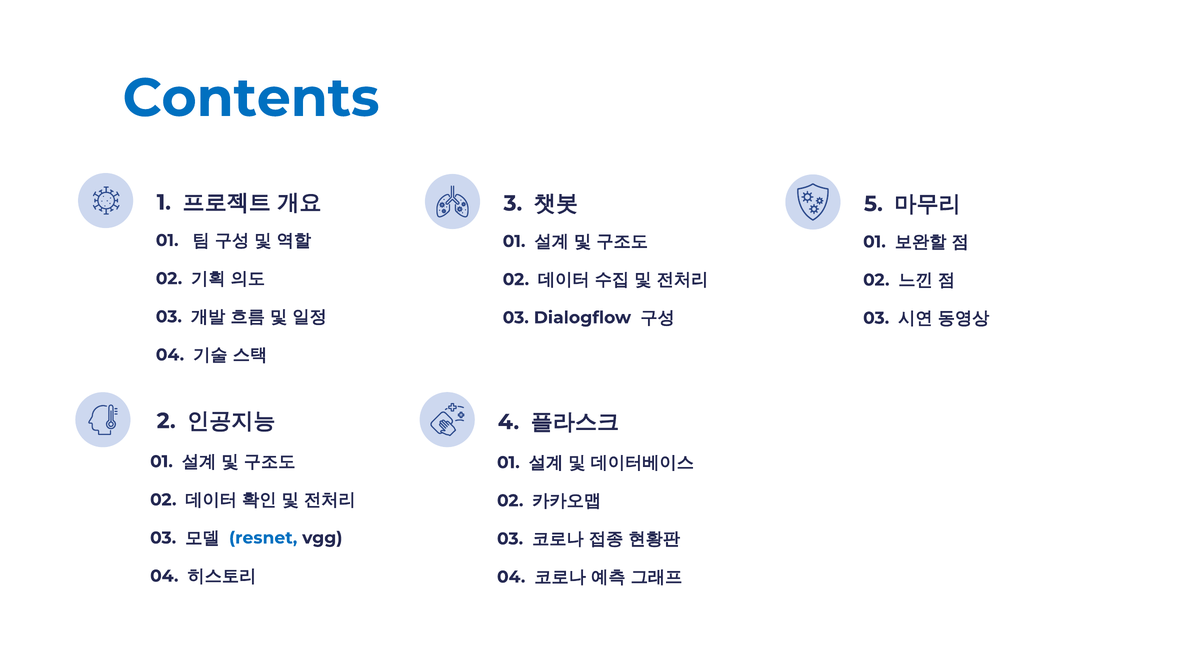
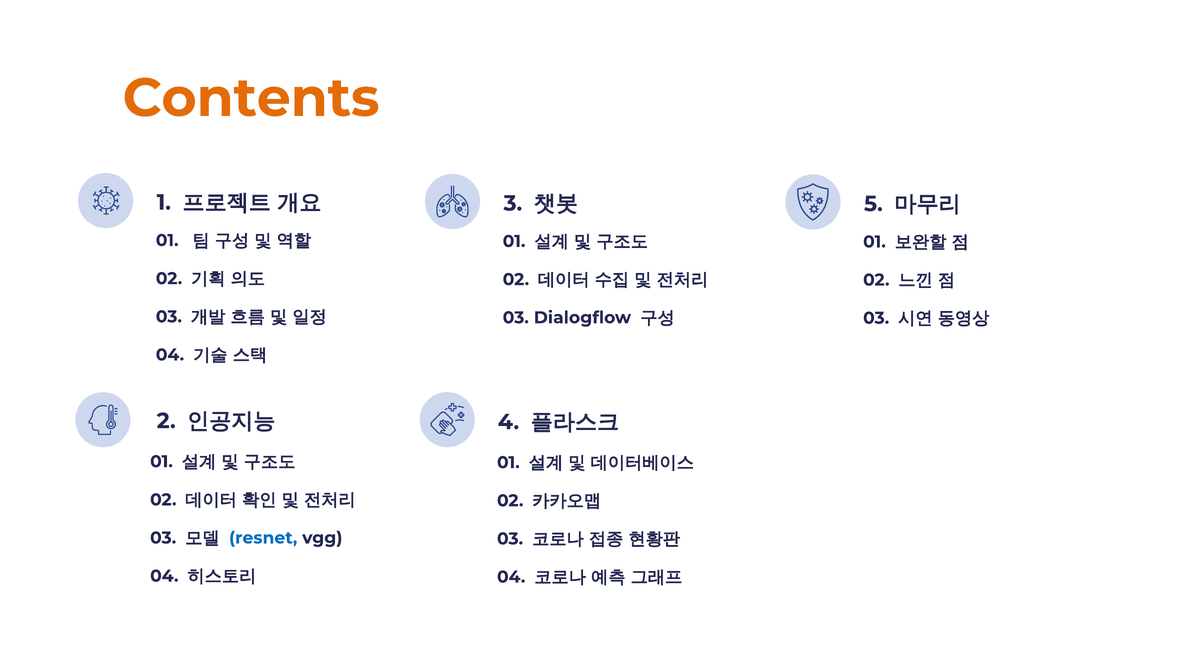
Contents colour: blue -> orange
